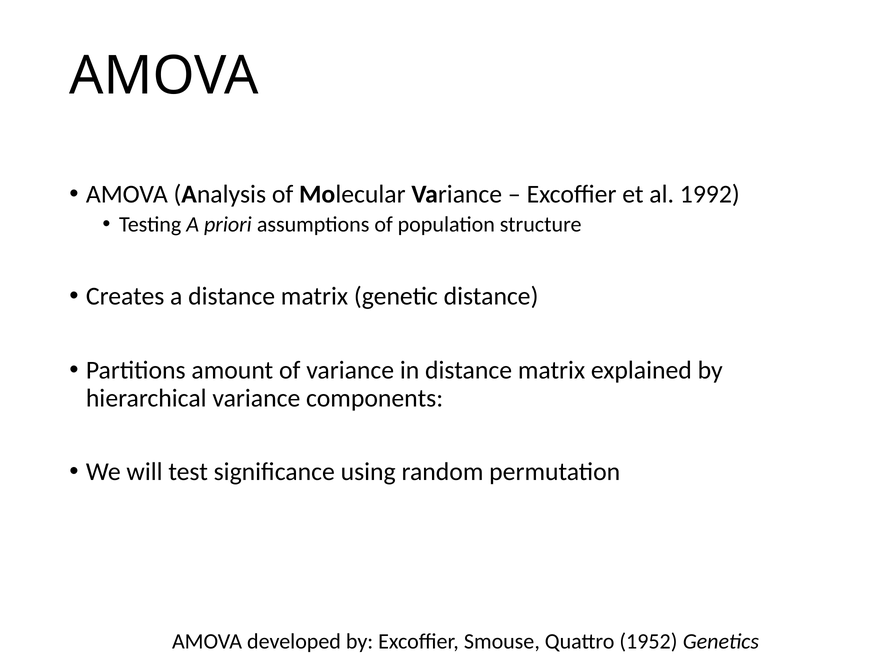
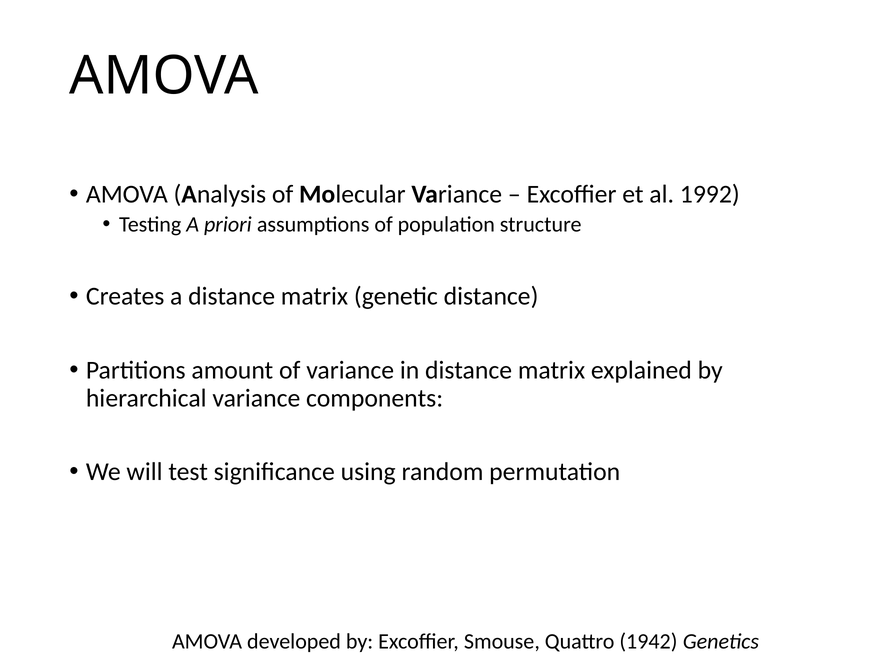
1952: 1952 -> 1942
